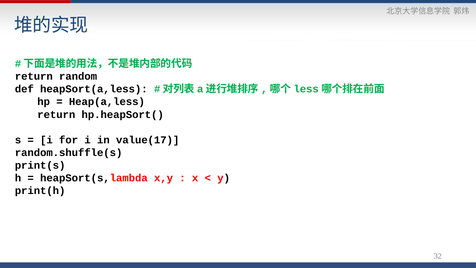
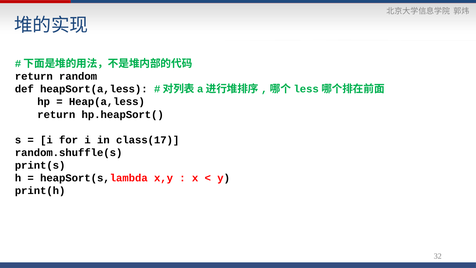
value(17: value(17 -> class(17
